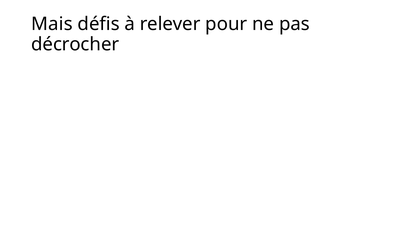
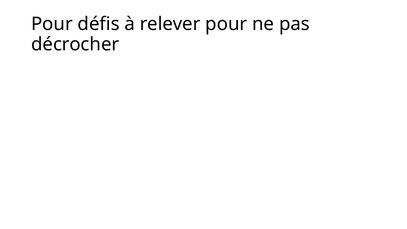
Mais at (52, 24): Mais -> Pour
